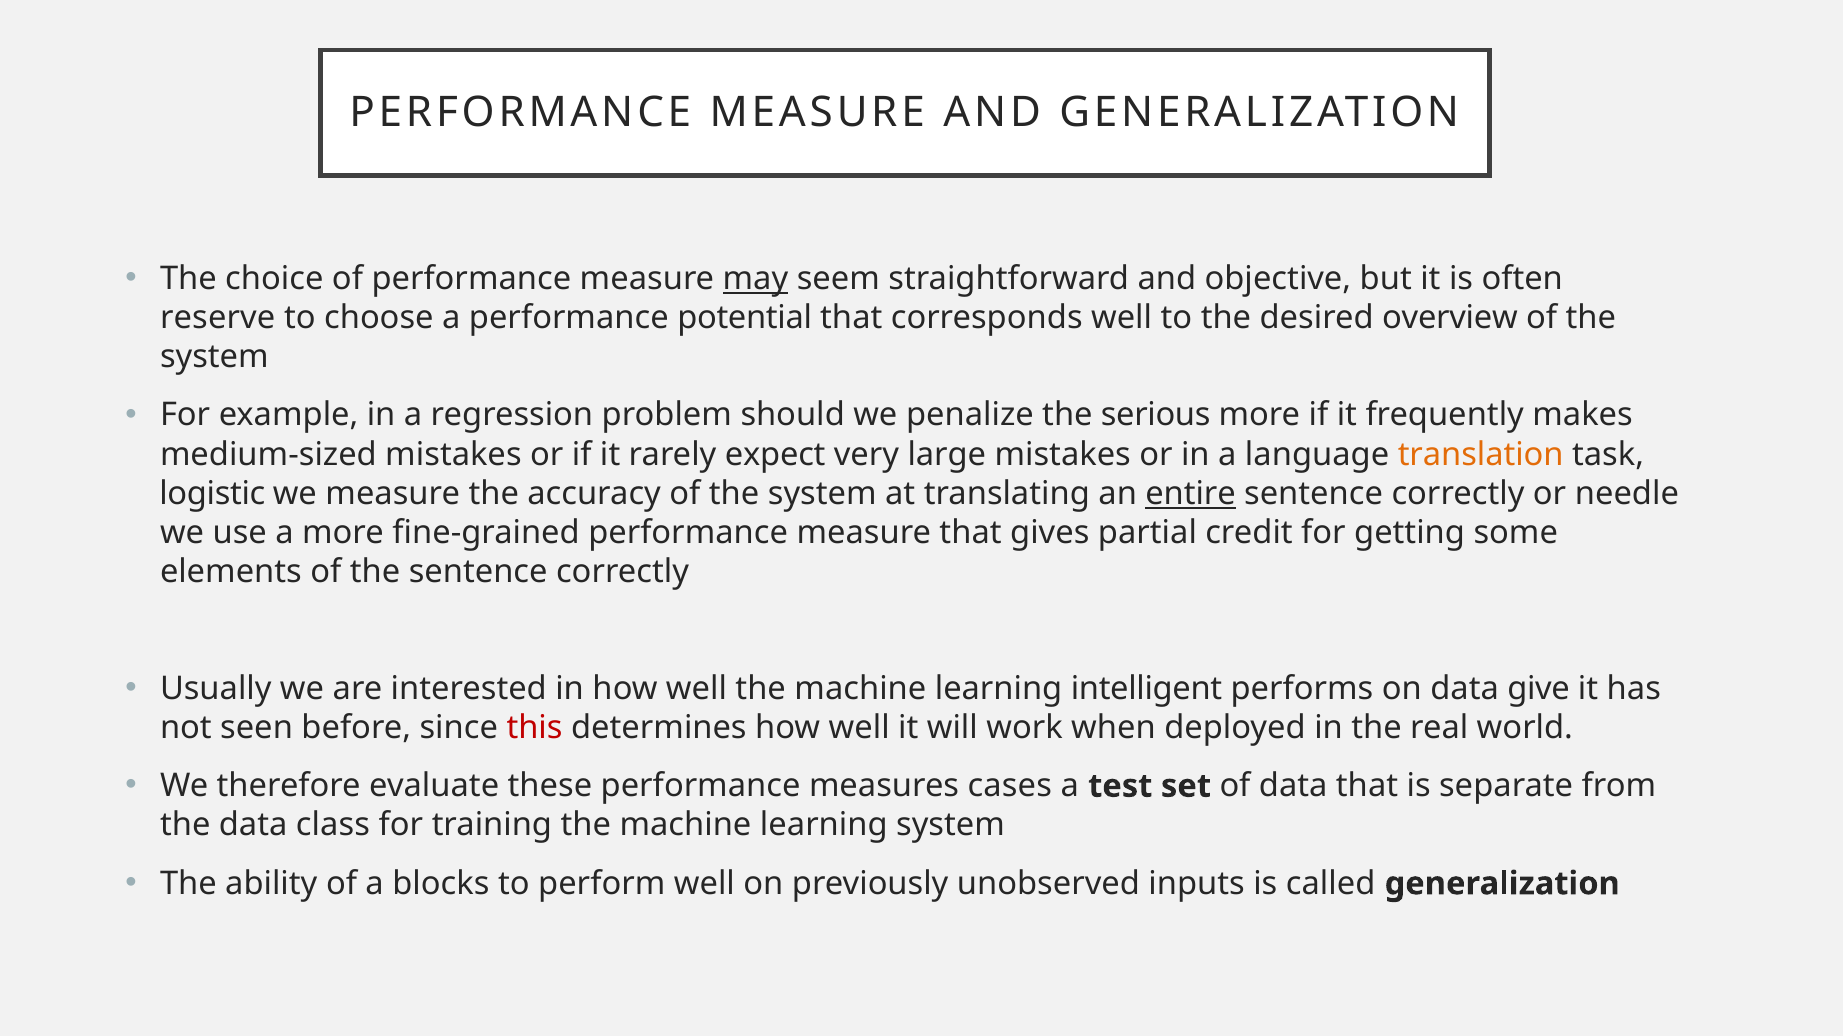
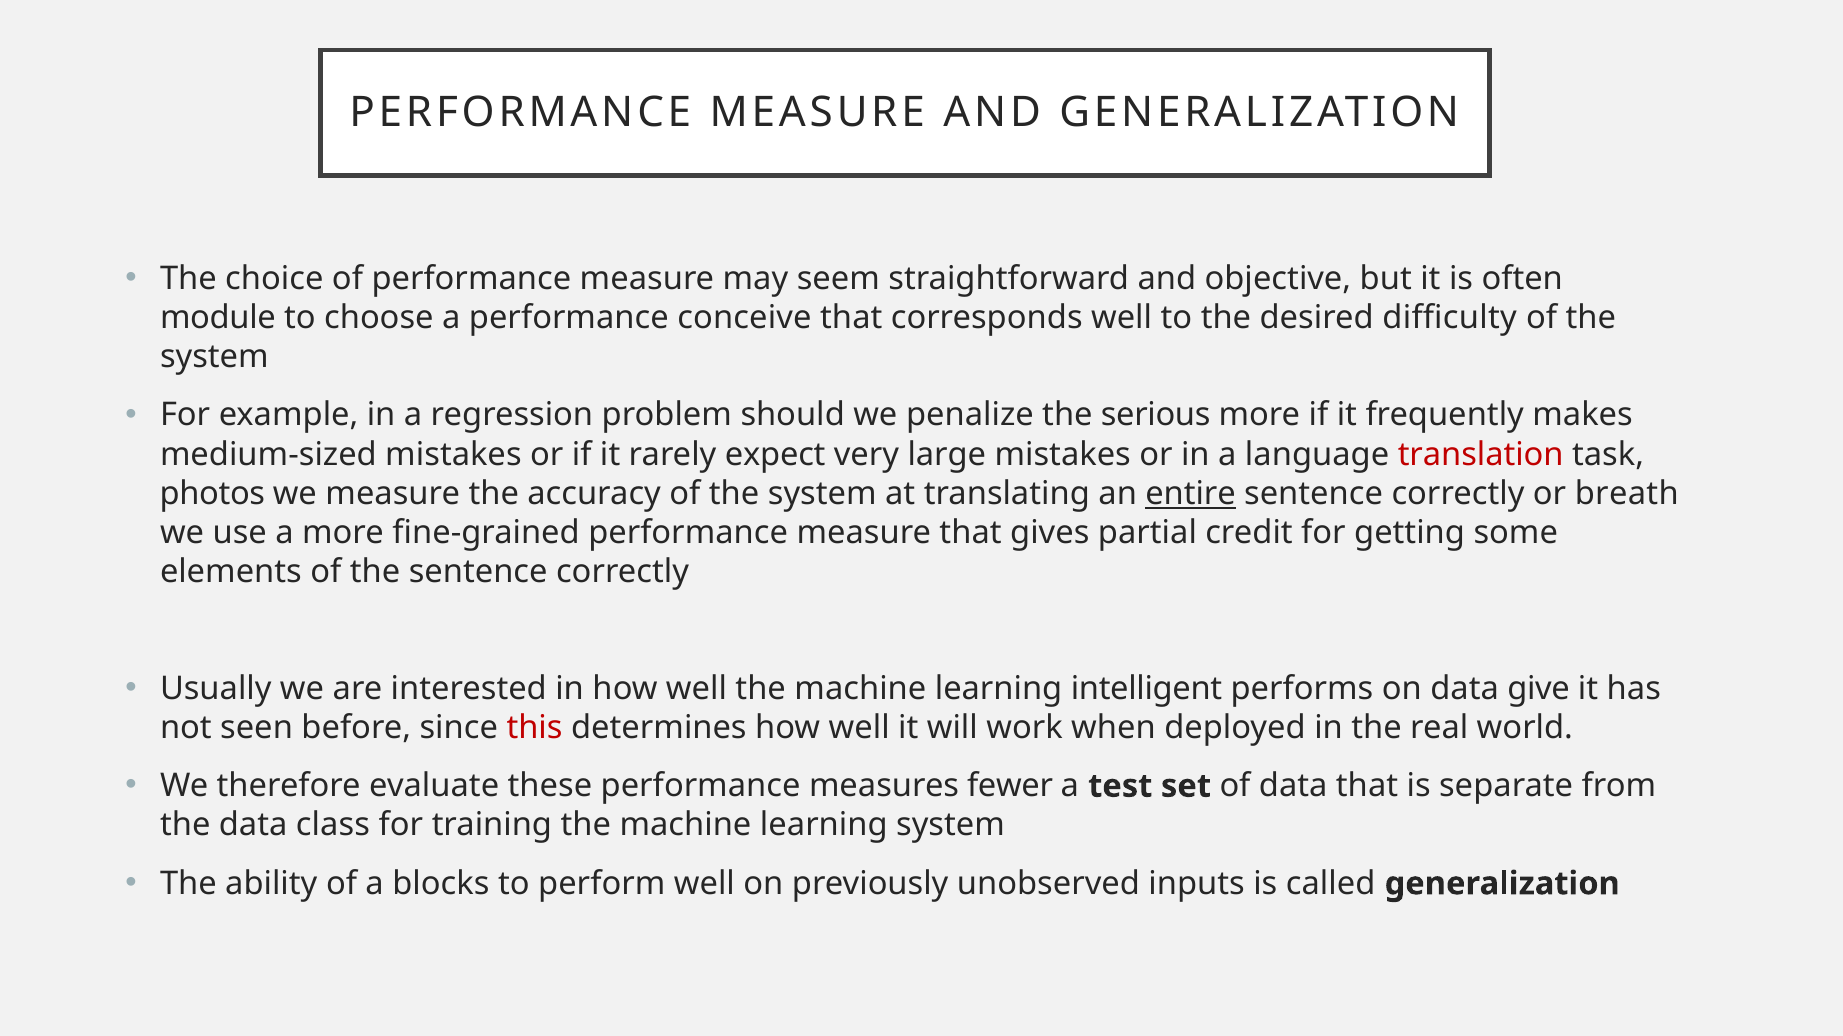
may underline: present -> none
reserve: reserve -> module
potential: potential -> conceive
overview: overview -> diﬃculty
translation colour: orange -> red
logistic: logistic -> photos
needle: needle -> breath
cases: cases -> fewer
